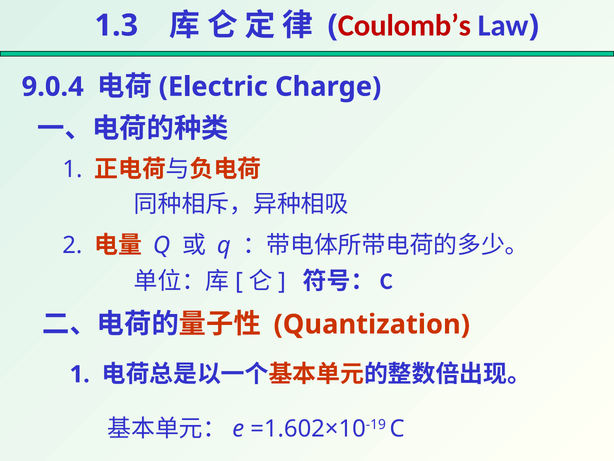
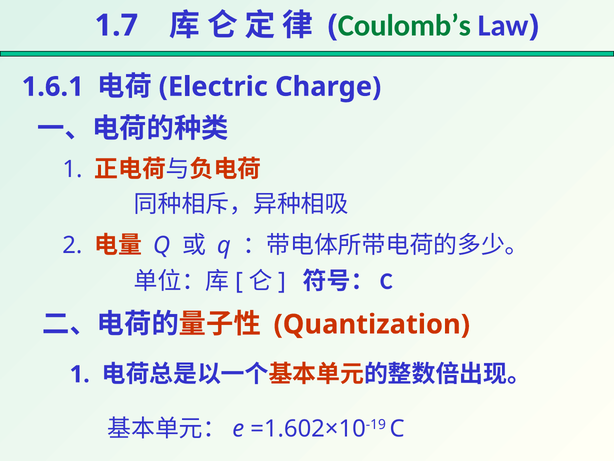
1.3: 1.3 -> 1.7
Coulomb’s colour: red -> green
9.0.4: 9.0.4 -> 1.6.1
